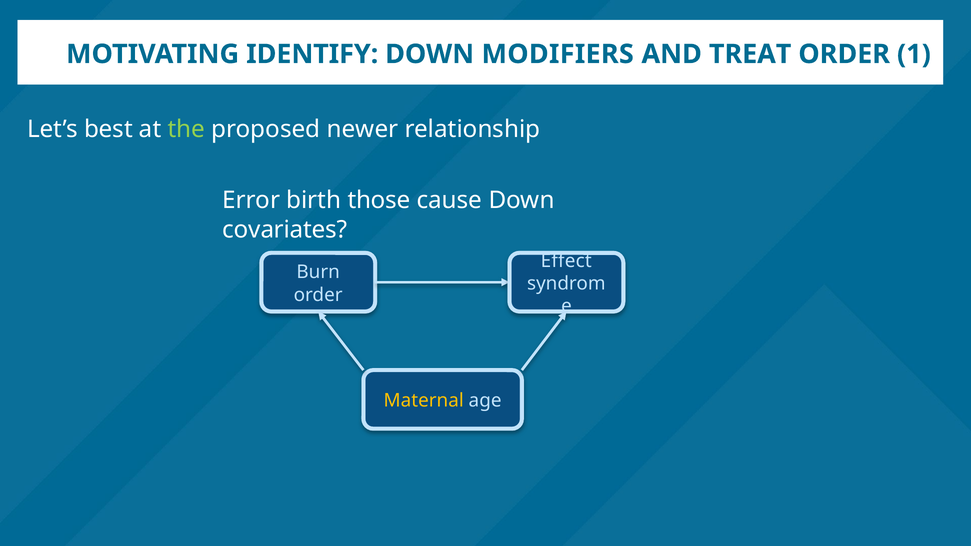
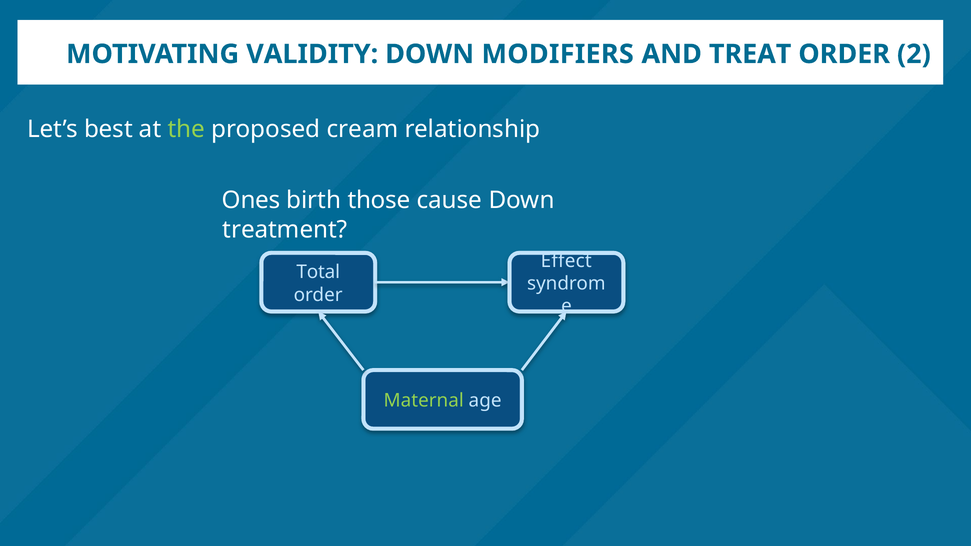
IDENTIFY: IDENTIFY -> VALIDITY
1: 1 -> 2
newer: newer -> cream
Error: Error -> Ones
covariates: covariates -> treatment
Burn: Burn -> Total
Maternal colour: yellow -> light green
